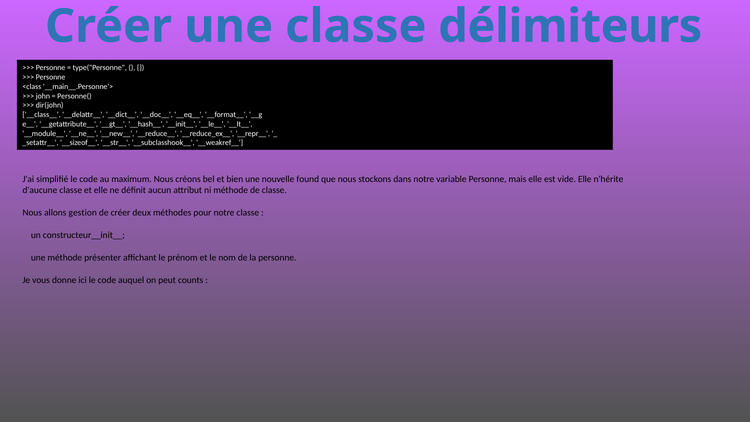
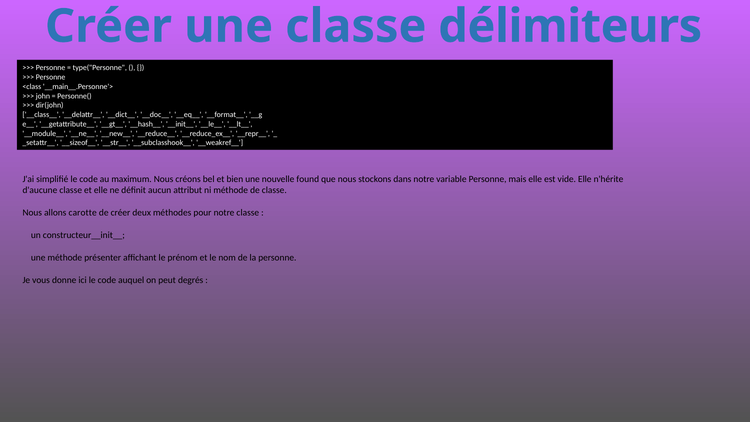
gestion: gestion -> carotte
counts: counts -> degrés
